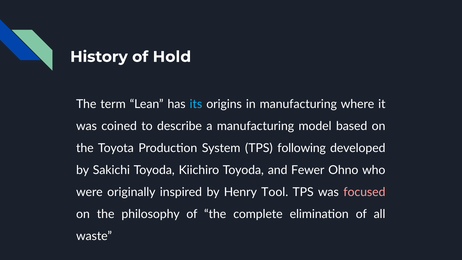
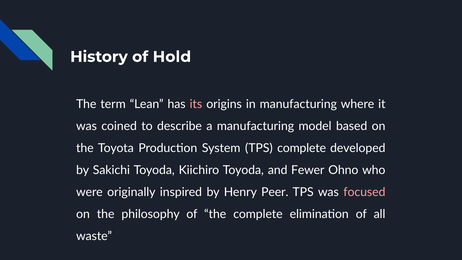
its colour: light blue -> pink
TPS following: following -> complete
Tool: Tool -> Peer
